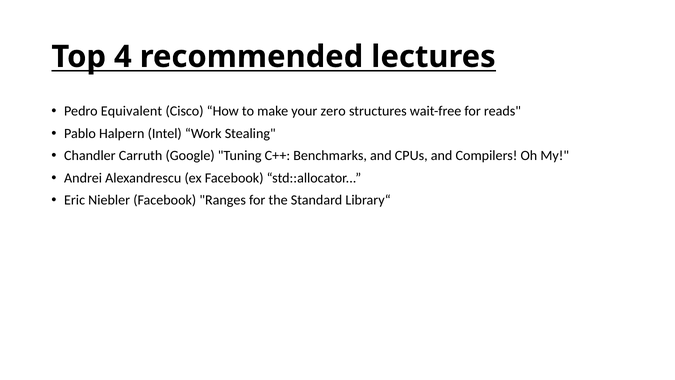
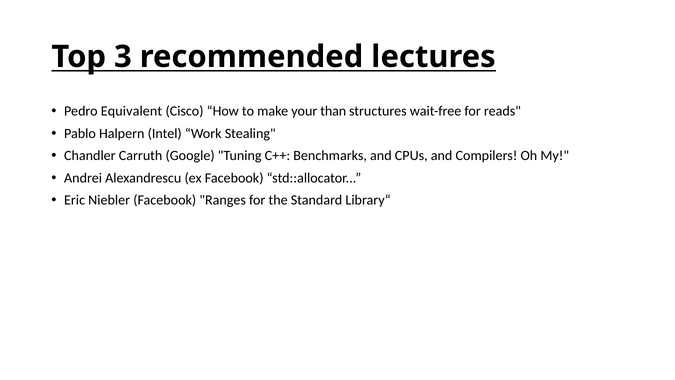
4: 4 -> 3
zero: zero -> than
